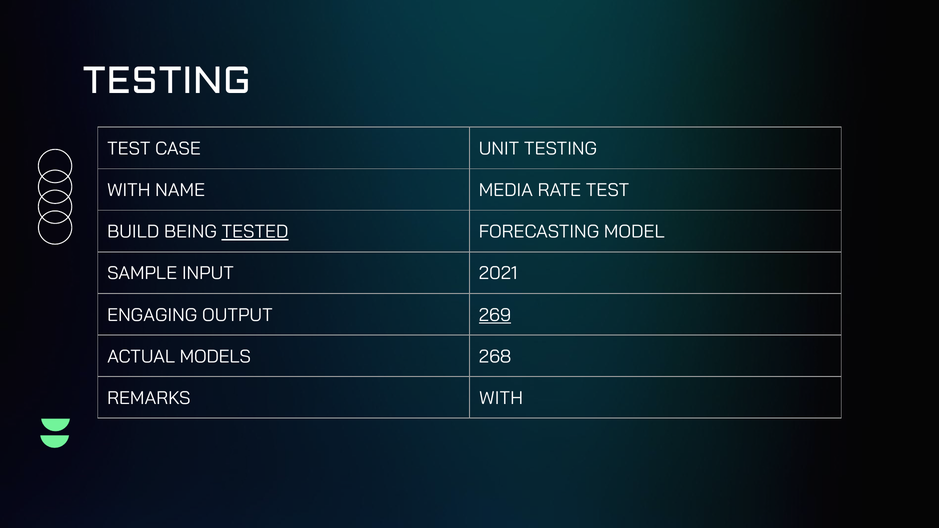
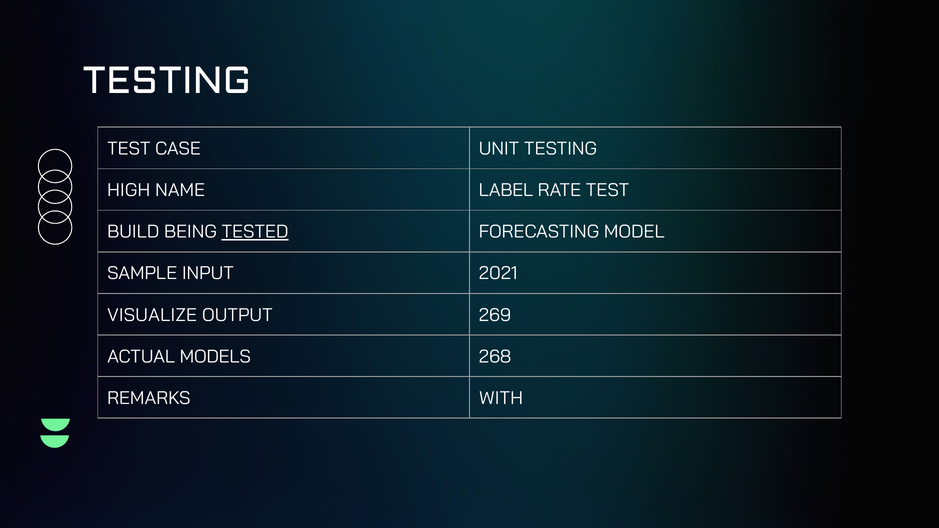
WITH at (129, 190): WITH -> HIGH
MEDIA: MEDIA -> LABEL
ENGAGING: ENGAGING -> VISUALIZE
269 underline: present -> none
